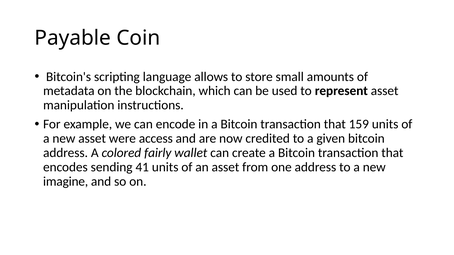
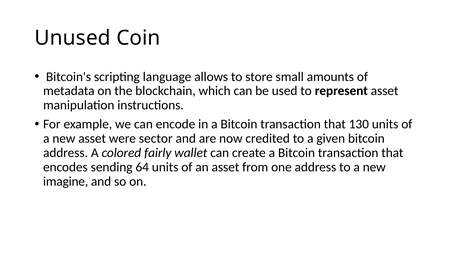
Payable: Payable -> Unused
159: 159 -> 130
access: access -> sector
41: 41 -> 64
